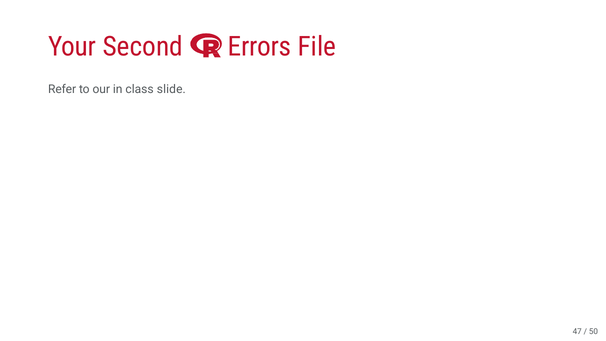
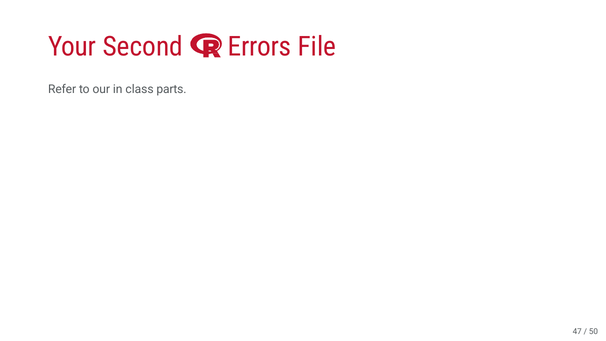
slide: slide -> parts
